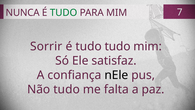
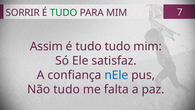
NUNCA: NUNCA -> SORRIR
Sorrir: Sorrir -> Assim
nEle colour: black -> blue
